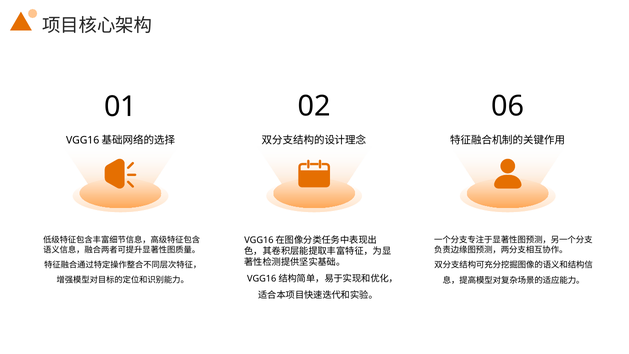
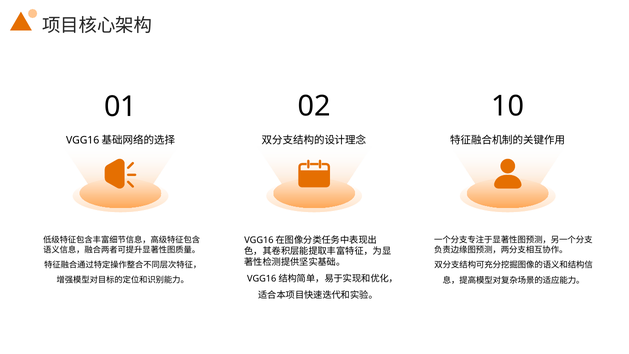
06: 06 -> 10
